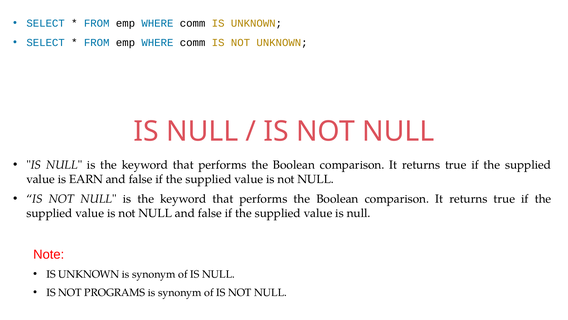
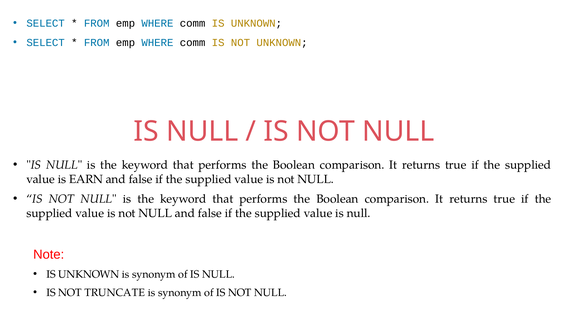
PROGRAMS: PROGRAMS -> TRUNCATE
